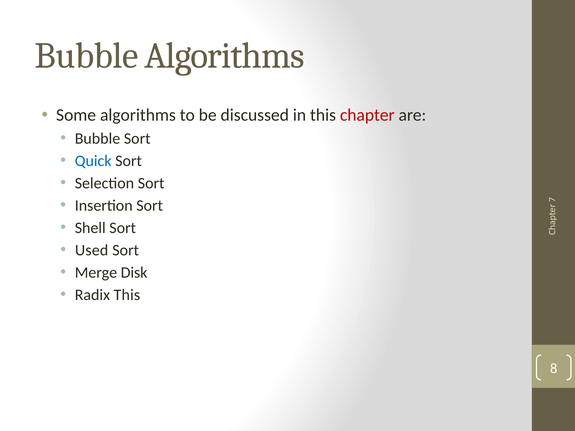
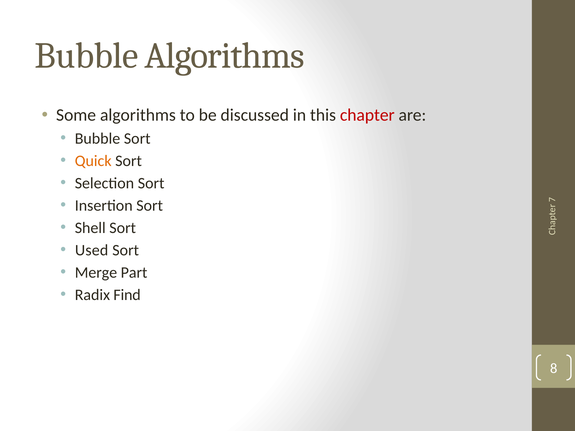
Quick colour: blue -> orange
Disk: Disk -> Part
Radix This: This -> Find
